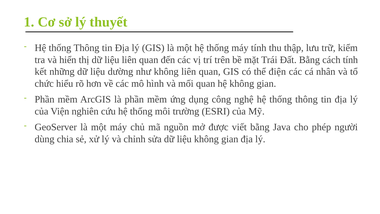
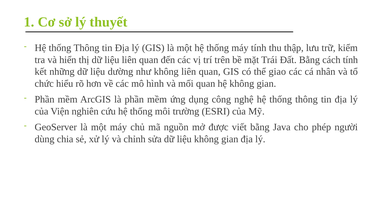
điện: điện -> giao
